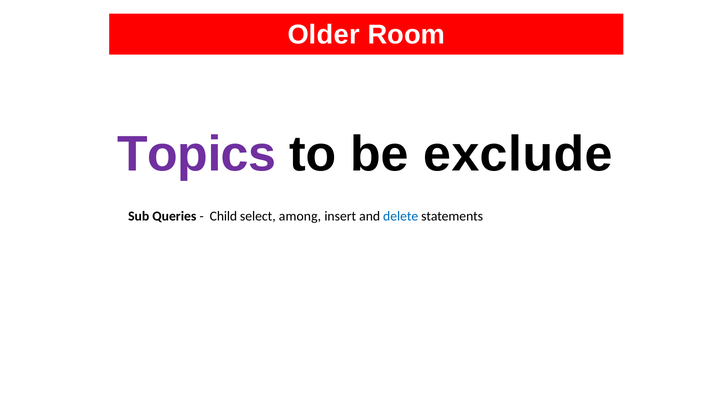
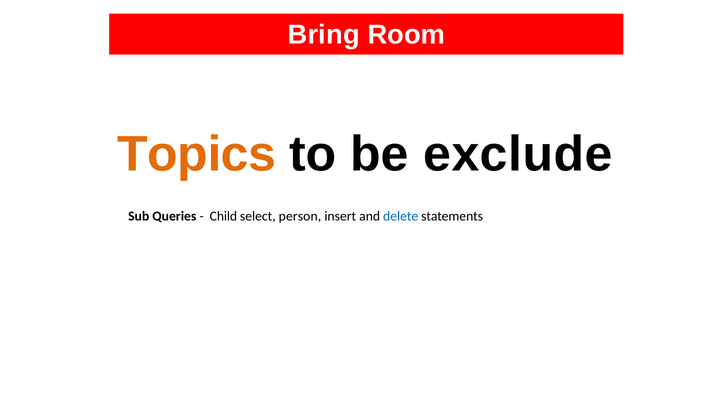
Older: Older -> Bring
Topics colour: purple -> orange
among: among -> person
